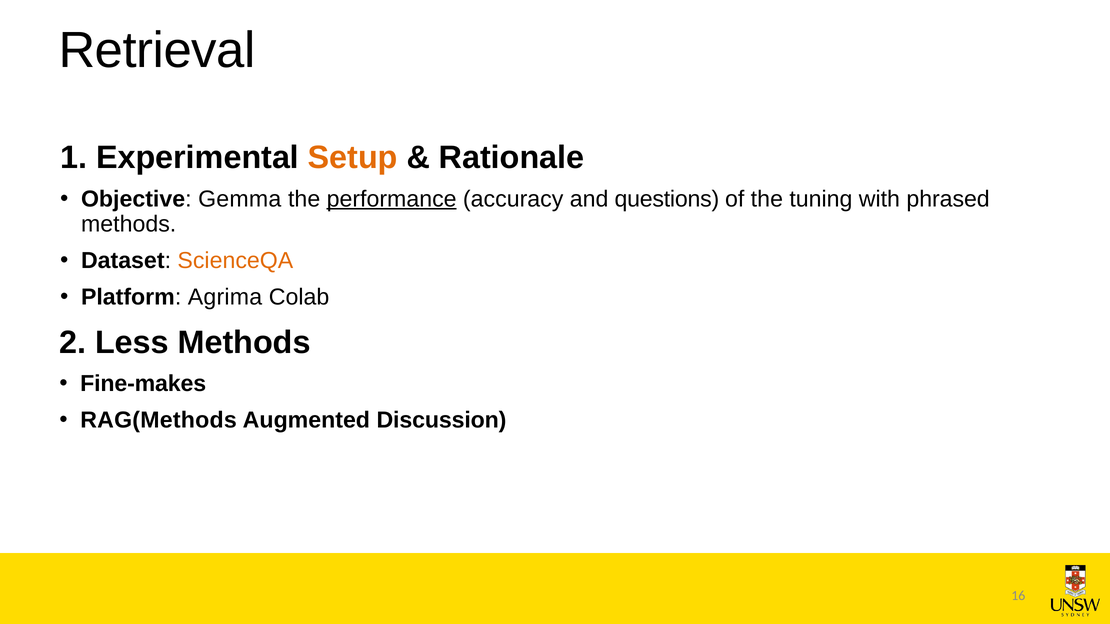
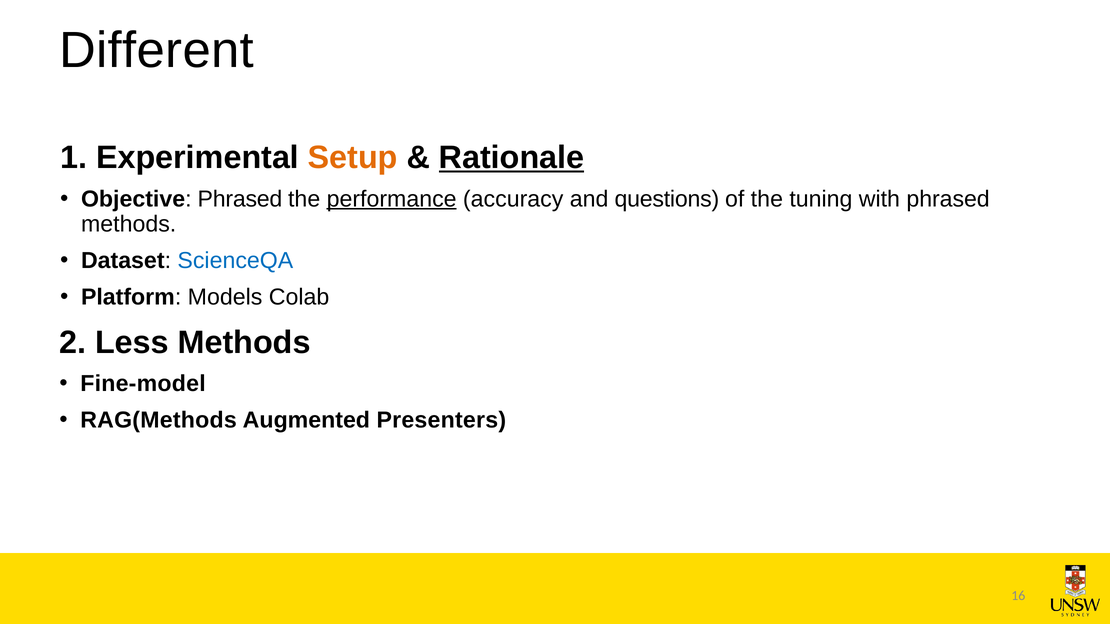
Retrieval: Retrieval -> Different
Rationale underline: none -> present
Objective Gemma: Gemma -> Phrased
ScienceQA colour: orange -> blue
Agrima: Agrima -> Models
Fine-makes: Fine-makes -> Fine-model
Discussion: Discussion -> Presenters
